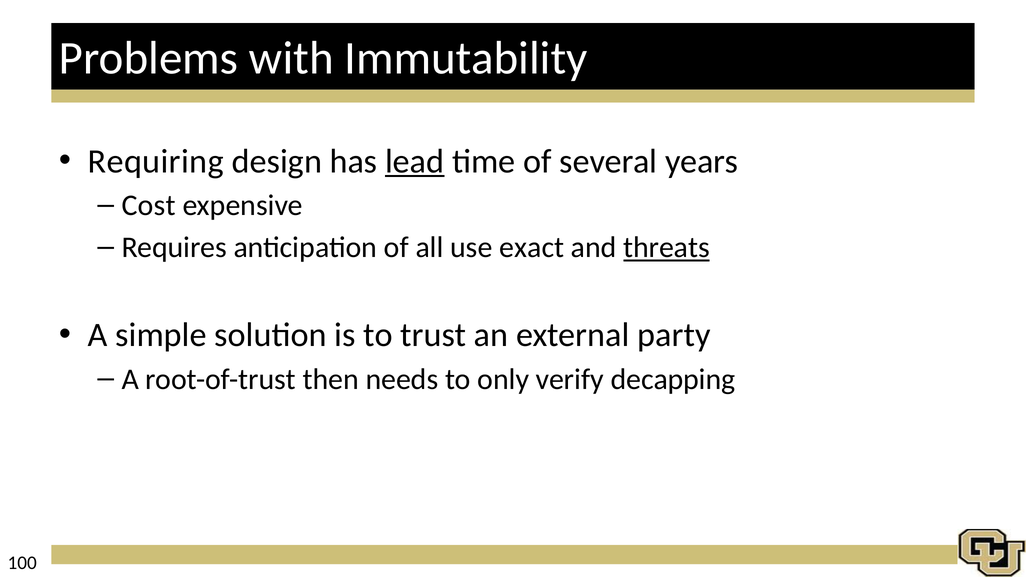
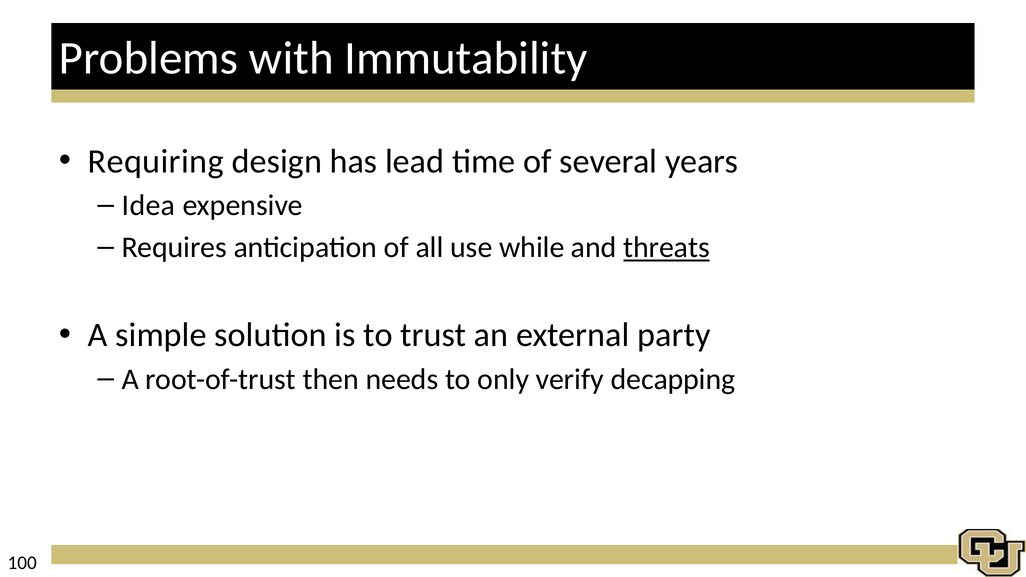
lead underline: present -> none
Cost: Cost -> Idea
exact: exact -> while
